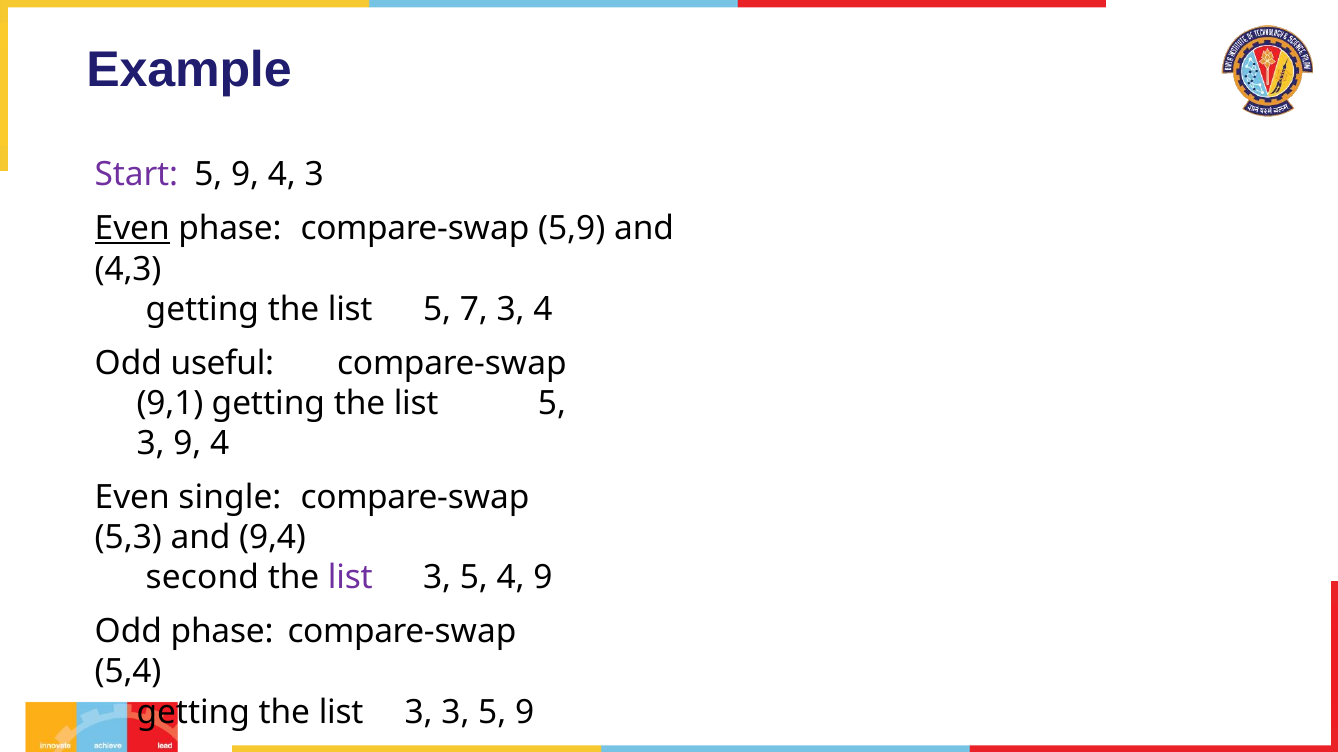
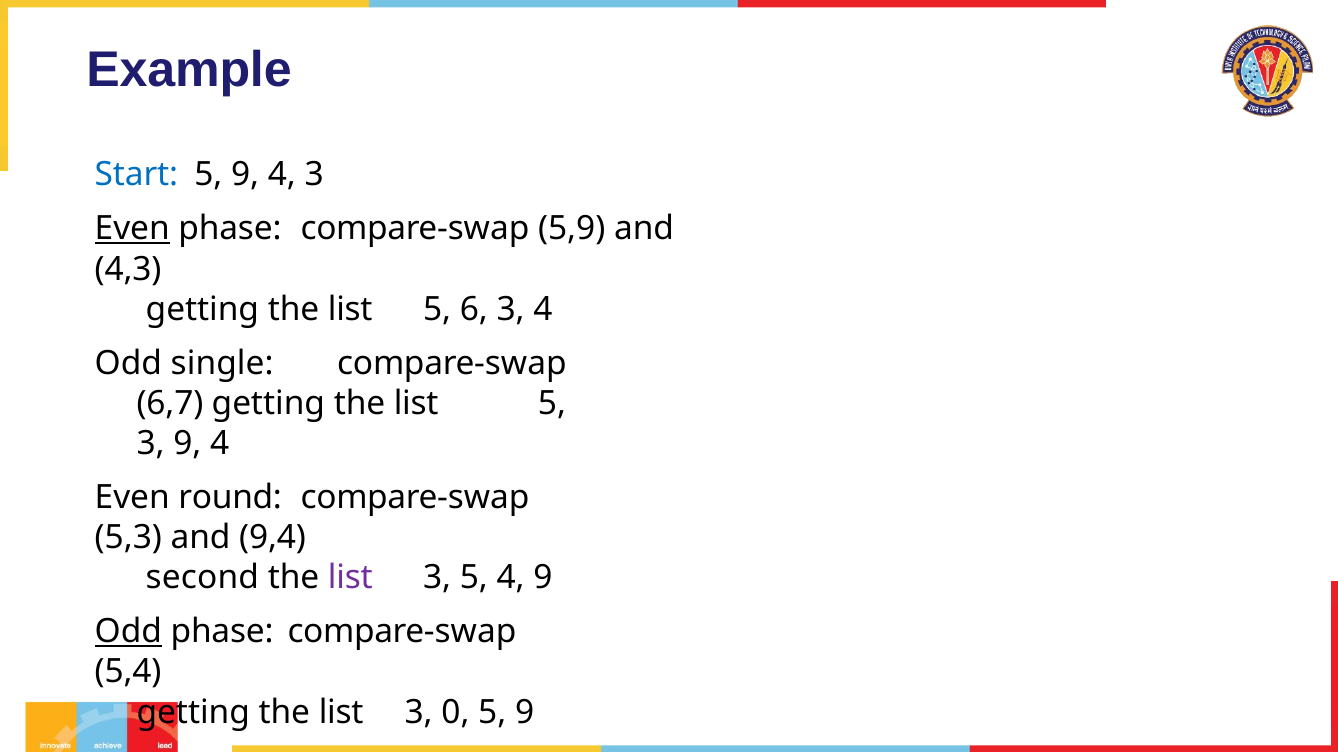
Start colour: purple -> blue
7: 7 -> 6
useful: useful -> single
9,1: 9,1 -> 6,7
single: single -> round
Odd at (128, 632) underline: none -> present
3 3: 3 -> 0
